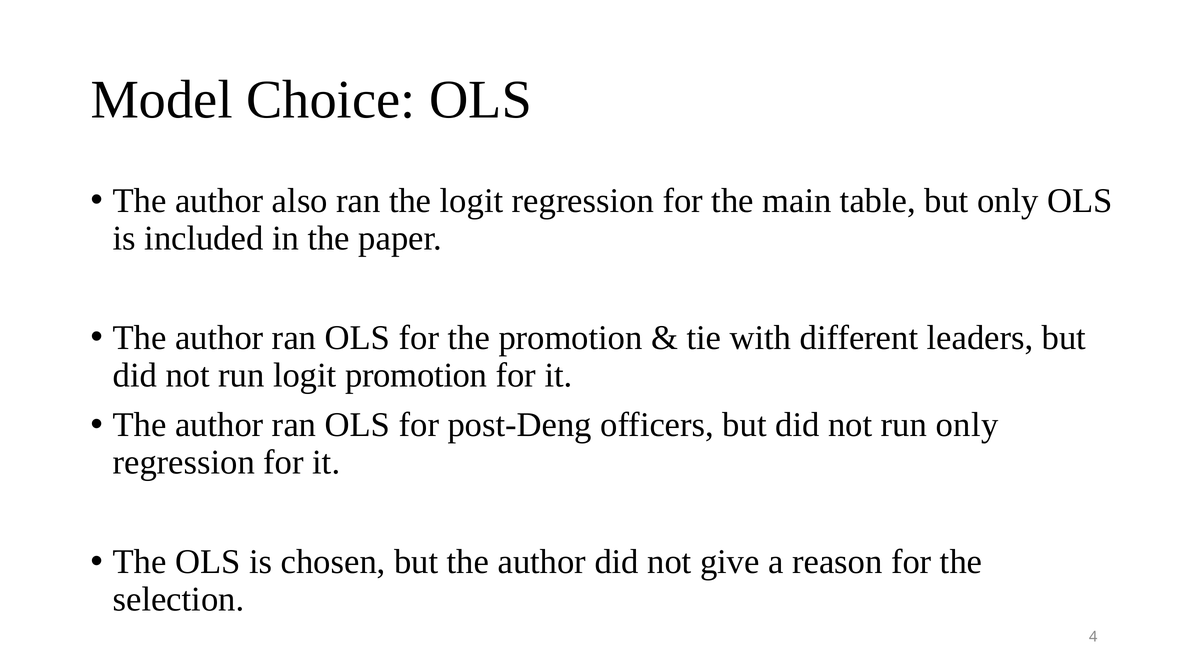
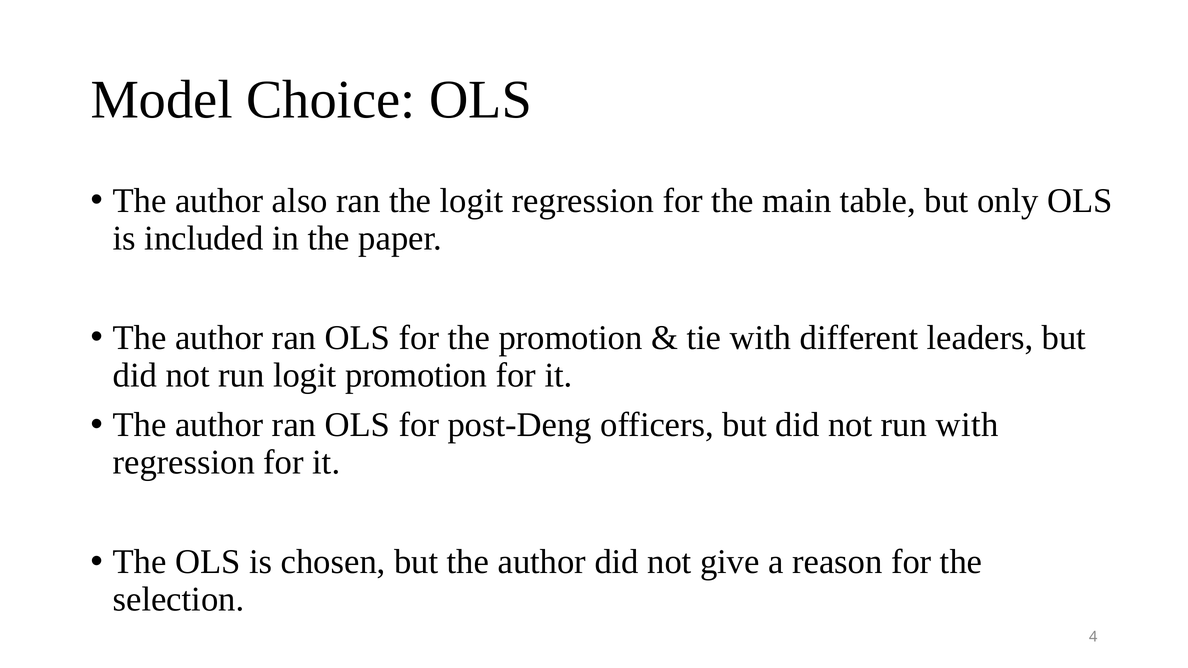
run only: only -> with
